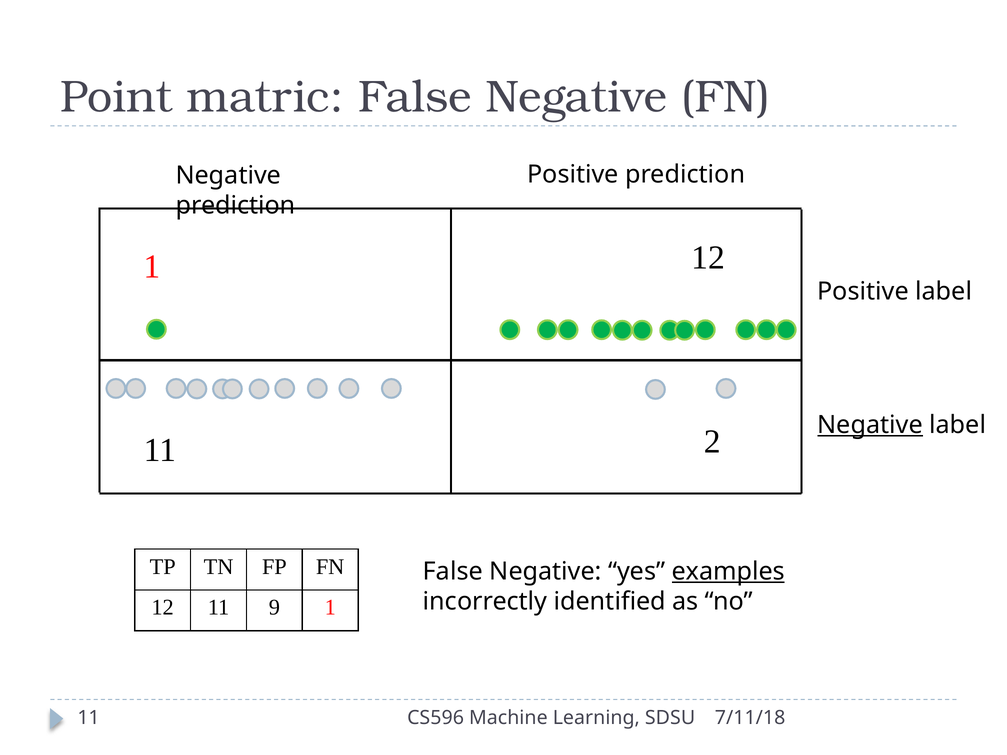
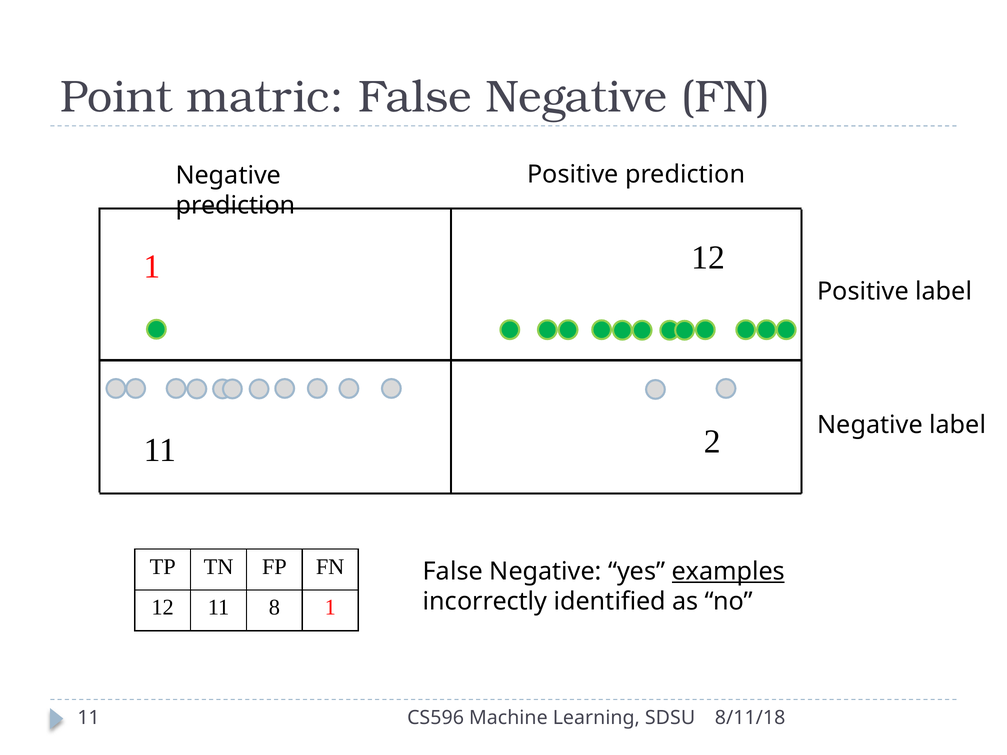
Negative at (870, 425) underline: present -> none
9: 9 -> 8
7/11/18: 7/11/18 -> 8/11/18
